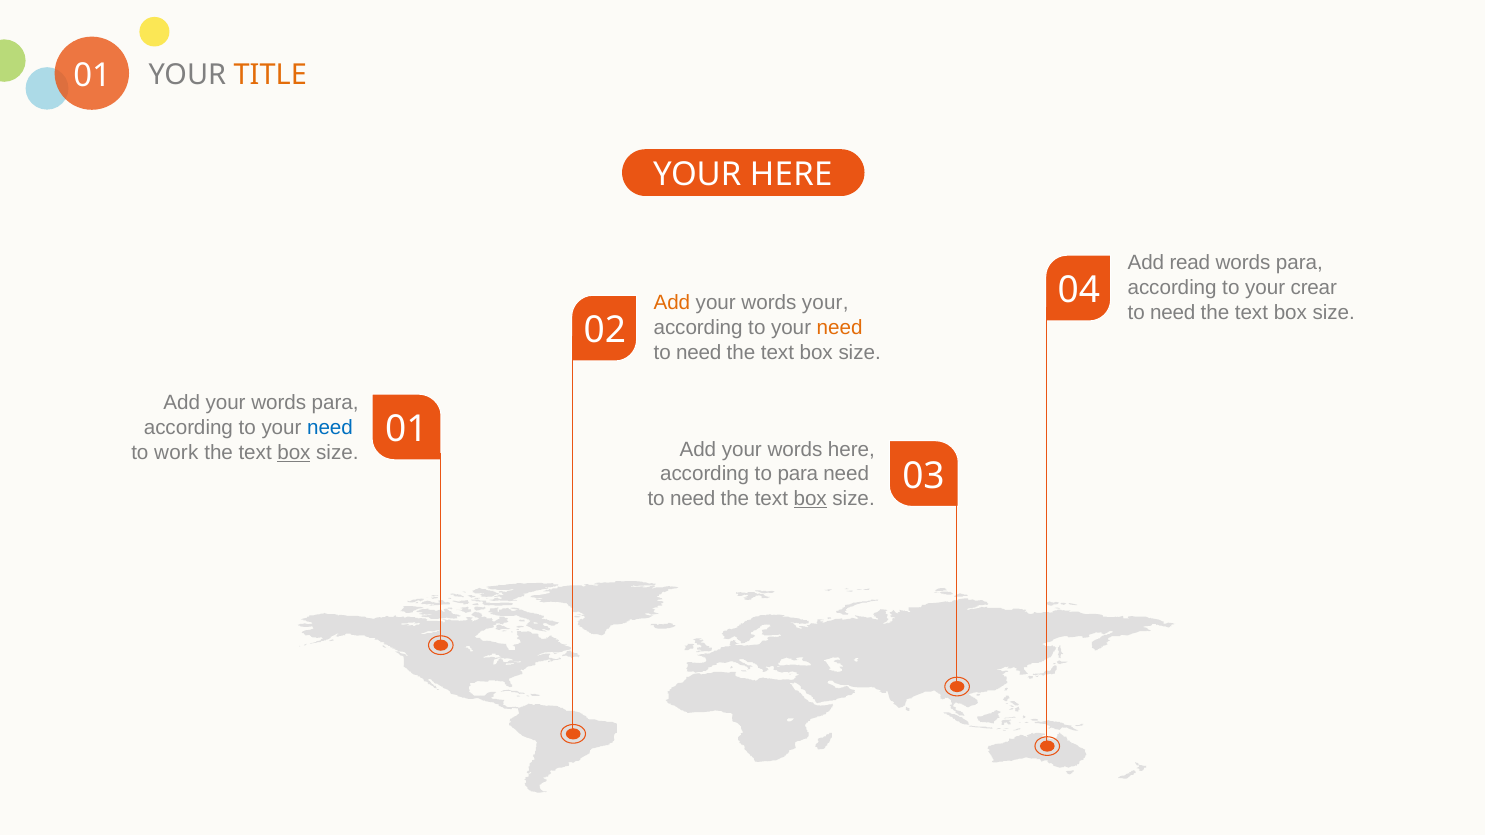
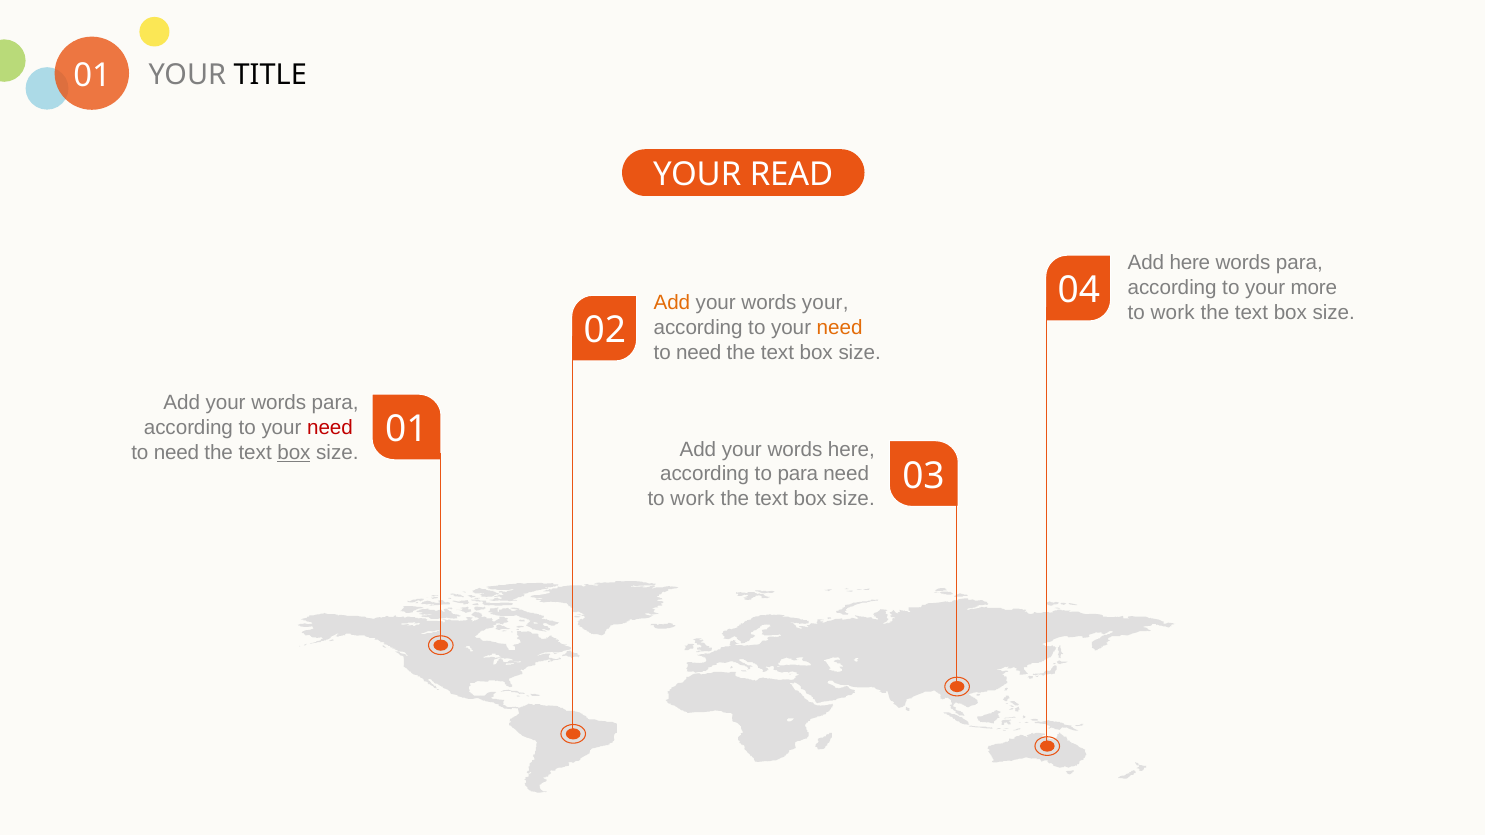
TITLE colour: orange -> black
YOUR HERE: HERE -> READ
Add read: read -> here
crear: crear -> more
need at (1173, 312): need -> work
need at (330, 428) colour: blue -> red
work at (176, 452): work -> need
need at (693, 499): need -> work
box at (810, 499) underline: present -> none
